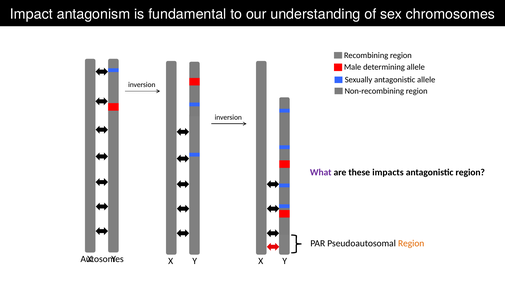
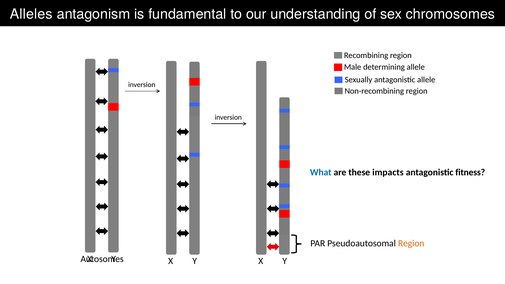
Impact: Impact -> Alleles
What colour: purple -> blue
antagonistic region: region -> fitness
